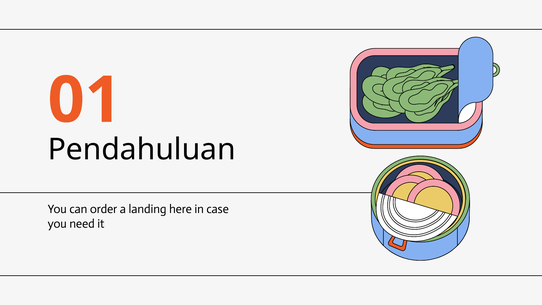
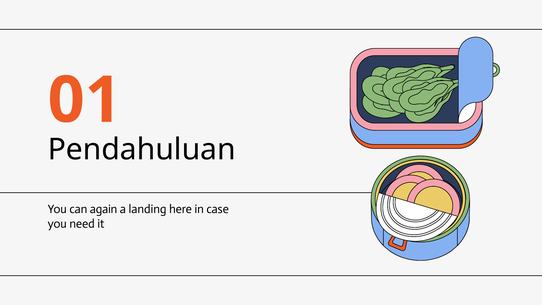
order: order -> again
